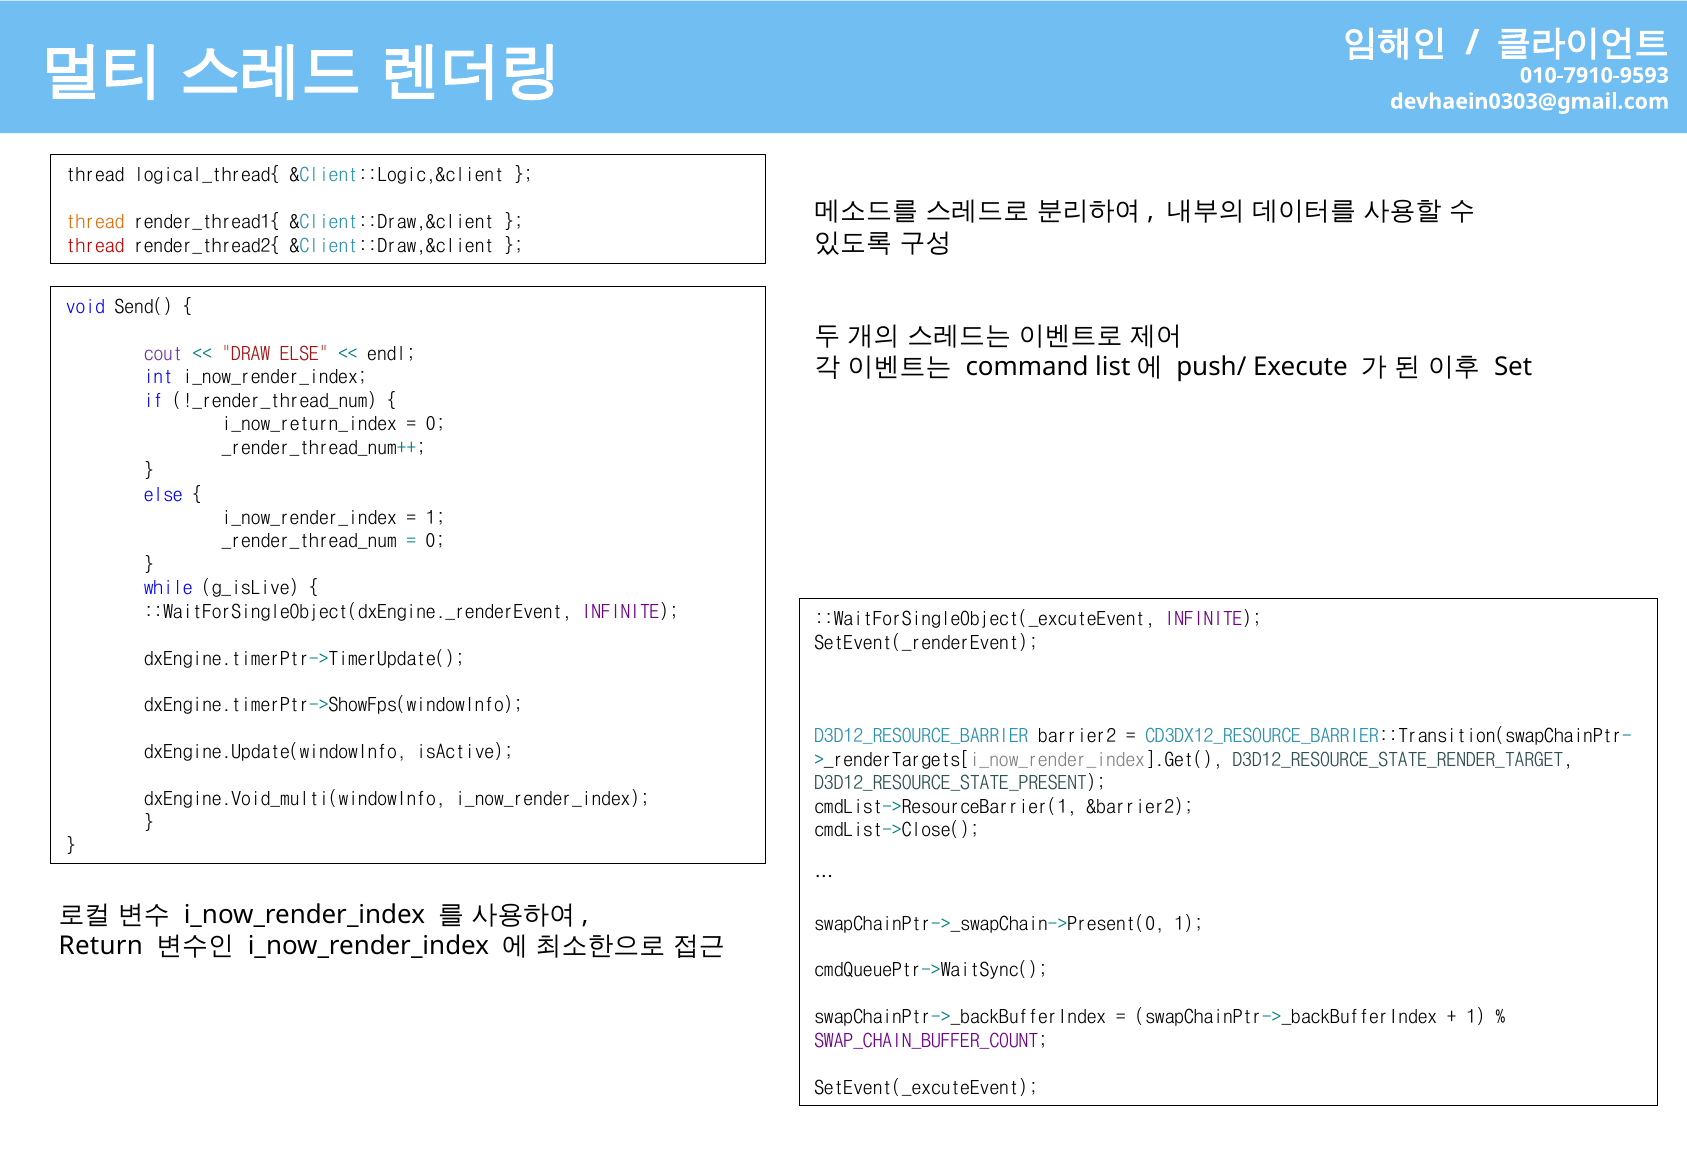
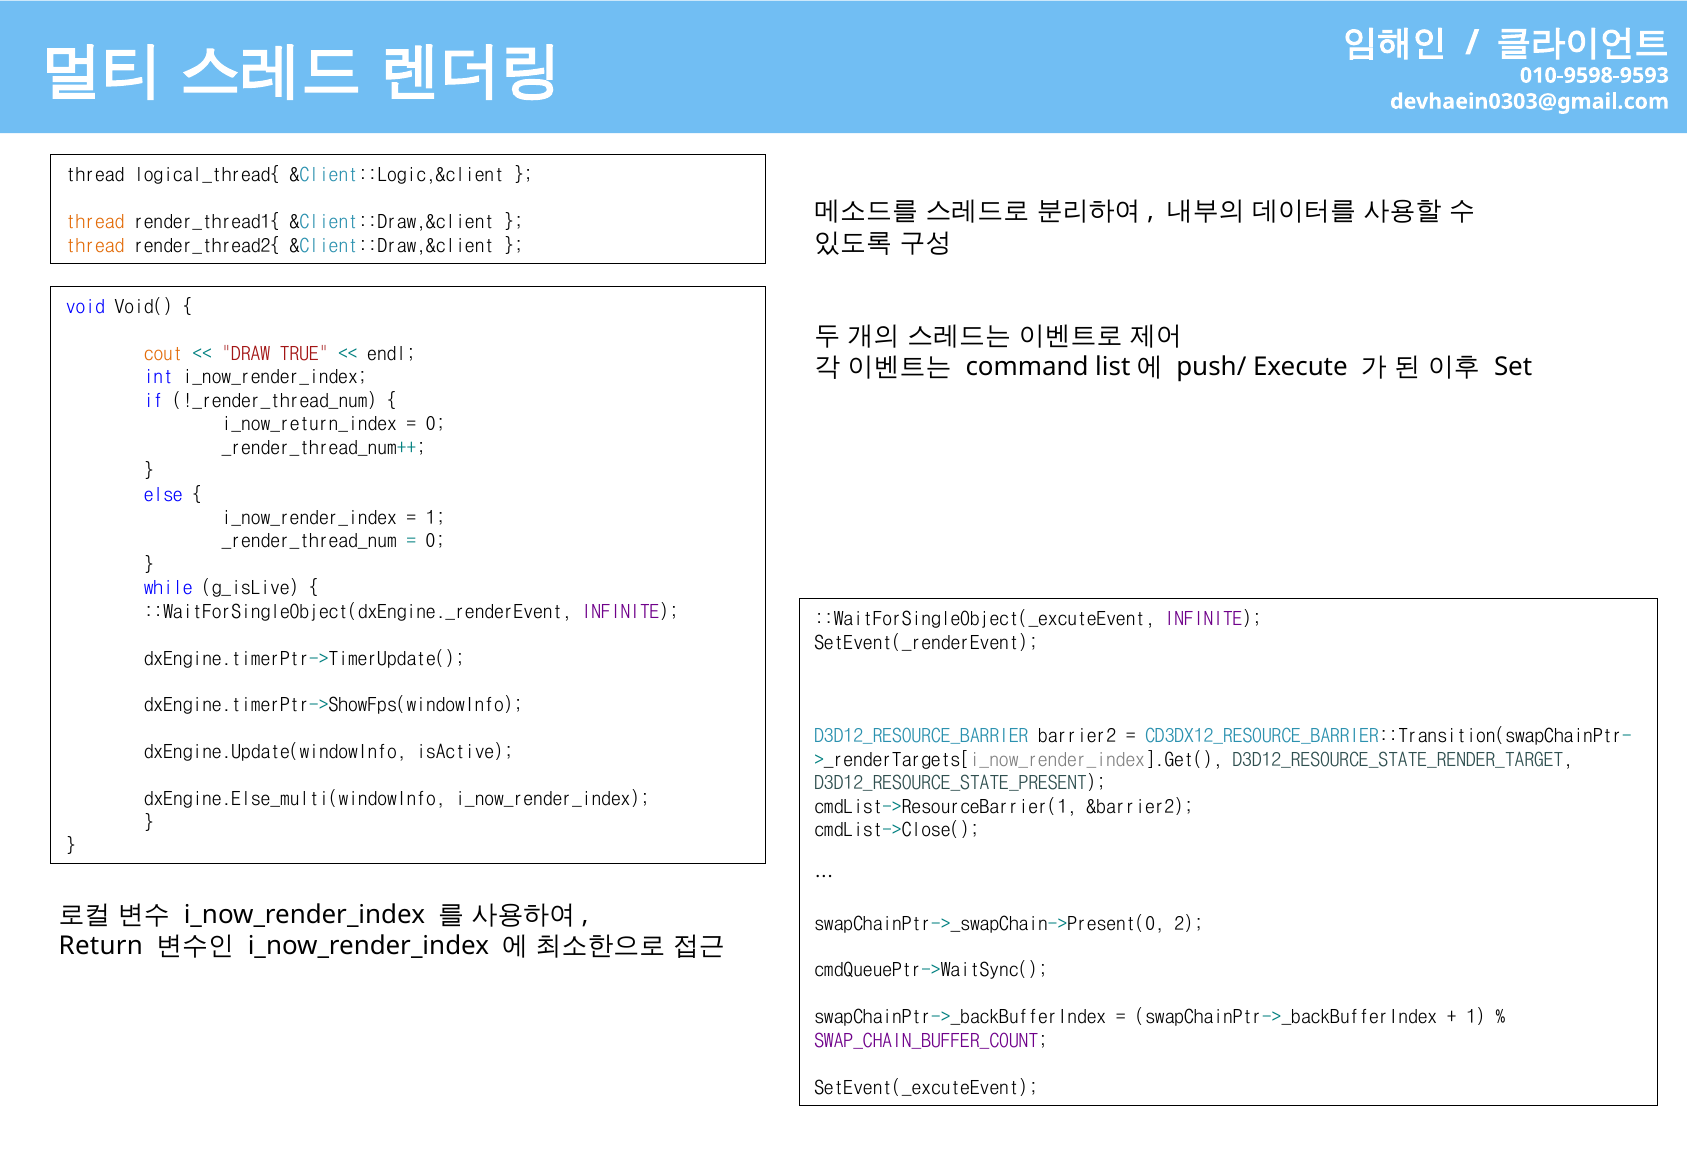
010-7910-9593: 010-7910-9593 -> 010-9598-9593
thread at (95, 246) colour: red -> orange
Send(: Send( -> Void(
cout colour: purple -> orange
DRAW ELSE: ELSE -> TRUE
dxEngine.Void_multi(windowInfo: dxEngine.Void_multi(windowInfo -> dxEngine.Else_multi(windowInfo
swapChainPtr->_swapChain->Present(0 1: 1 -> 2
